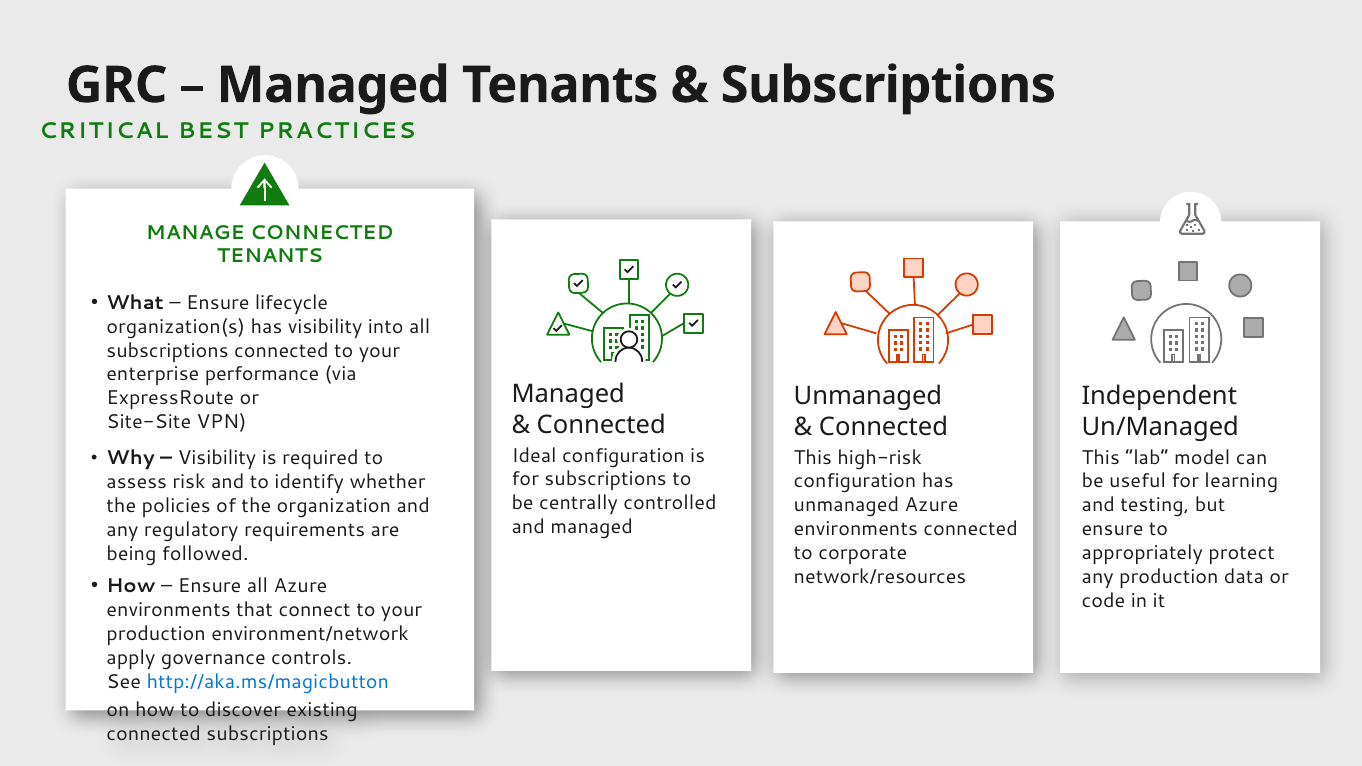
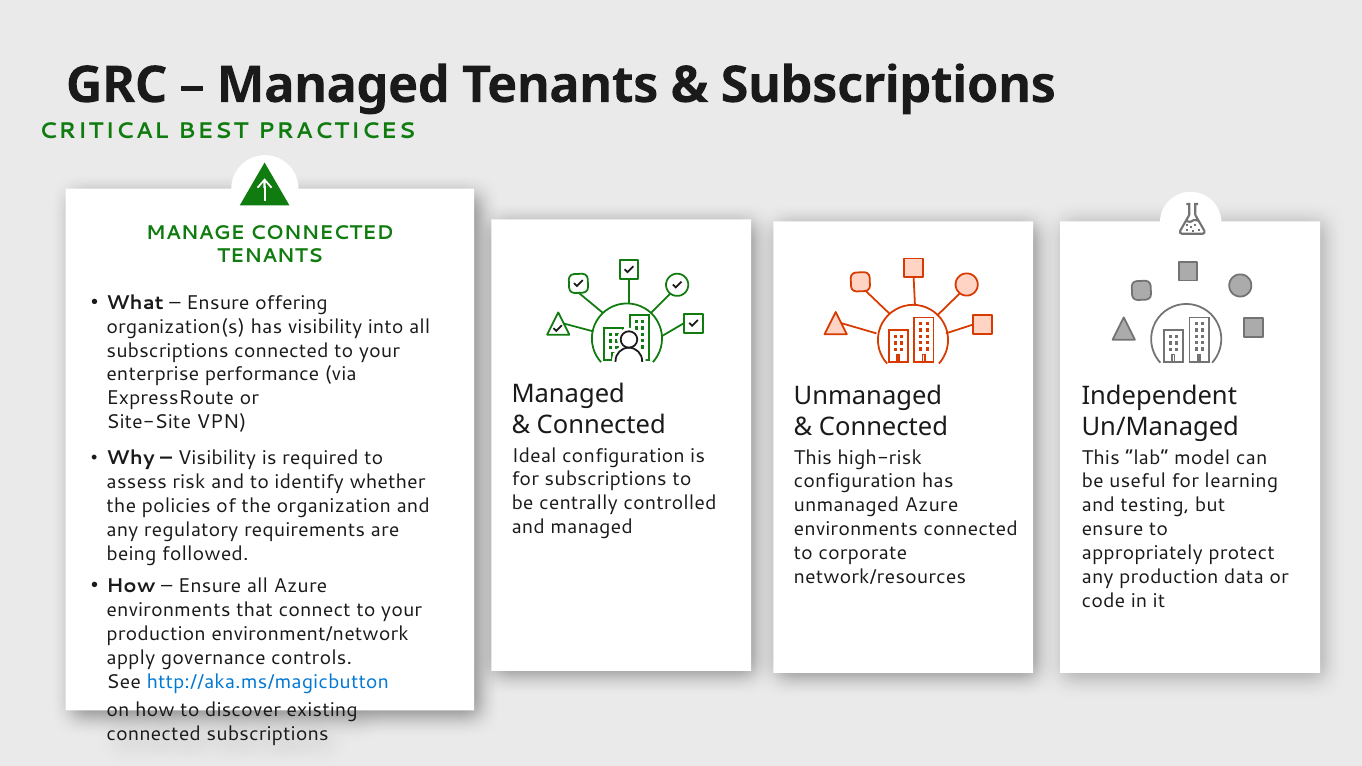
lifecycle: lifecycle -> offering
